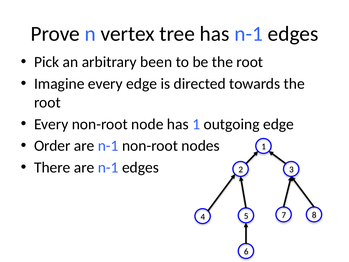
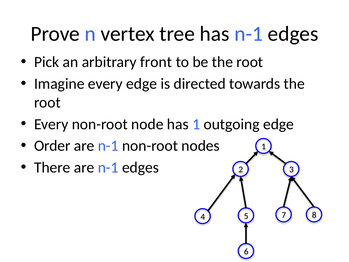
been: been -> front
